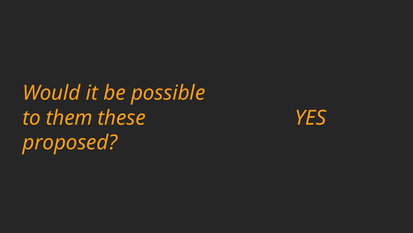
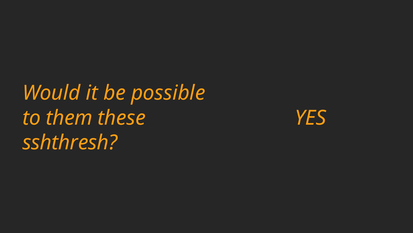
proposed: proposed -> sshthresh
